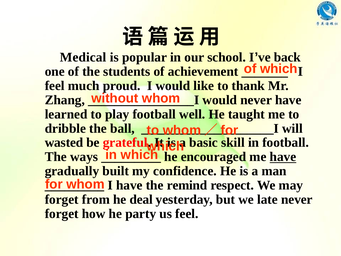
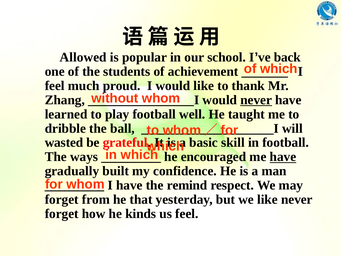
Medical: Medical -> Allowed
never at (256, 100) underline: none -> present
deal: deal -> that
we late: late -> like
party: party -> kinds
